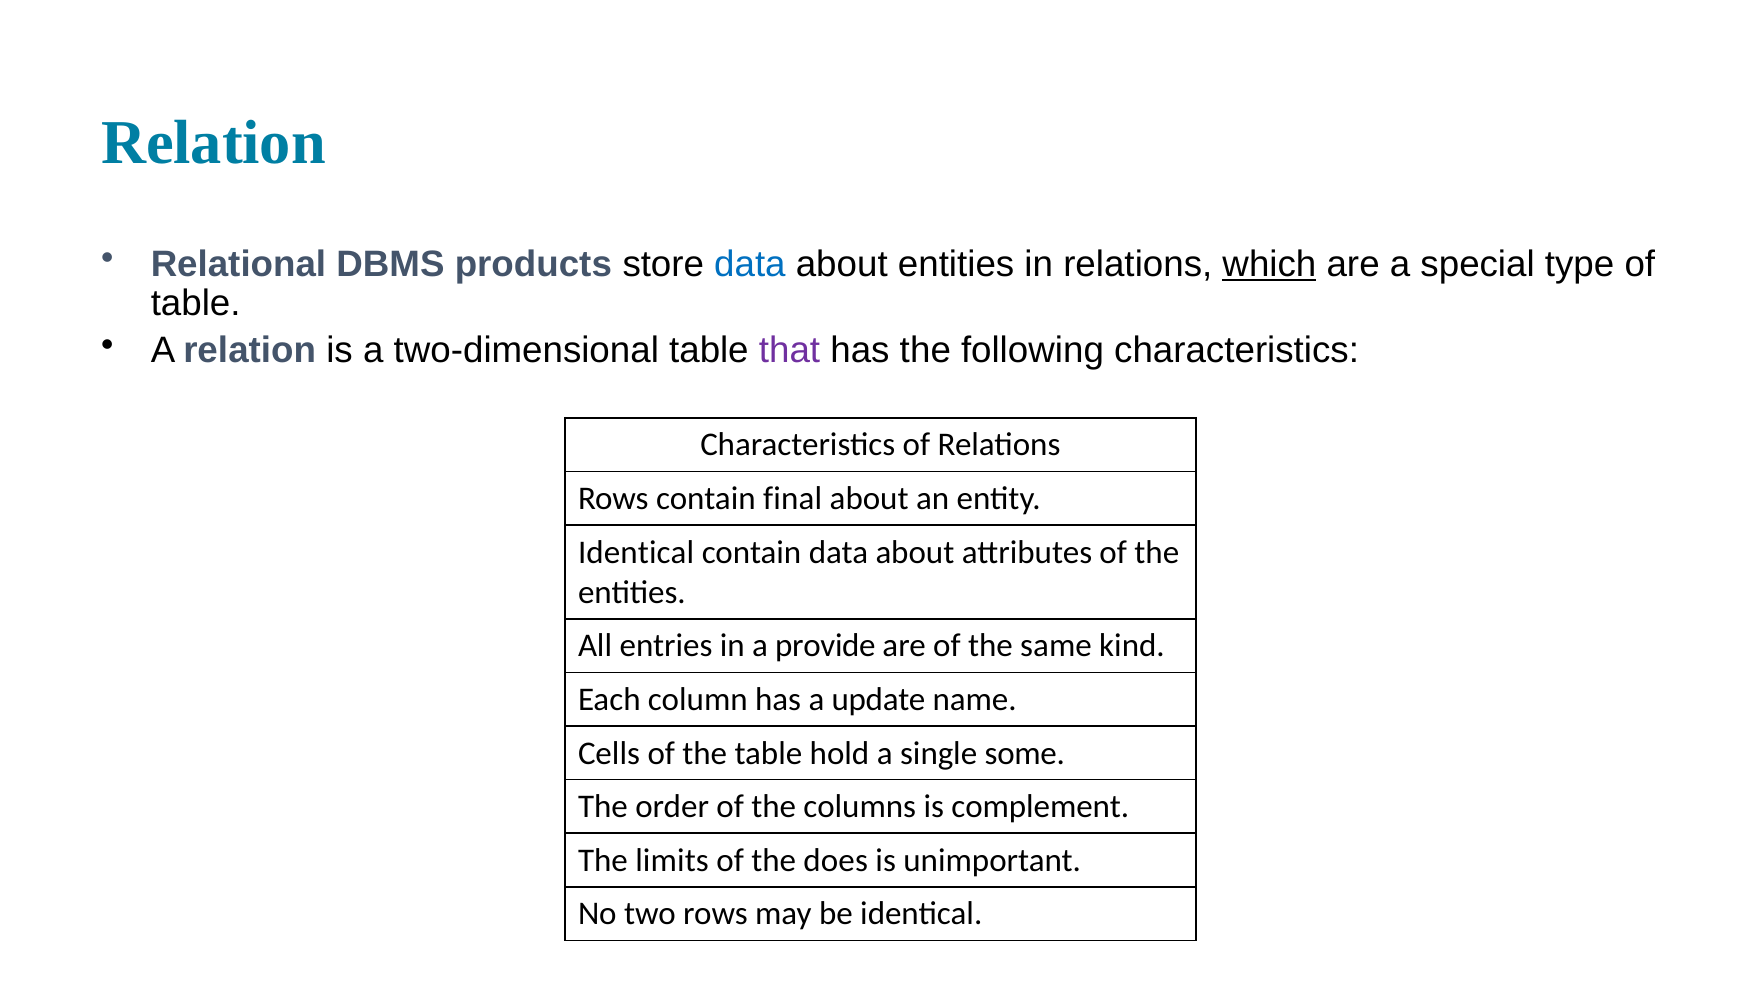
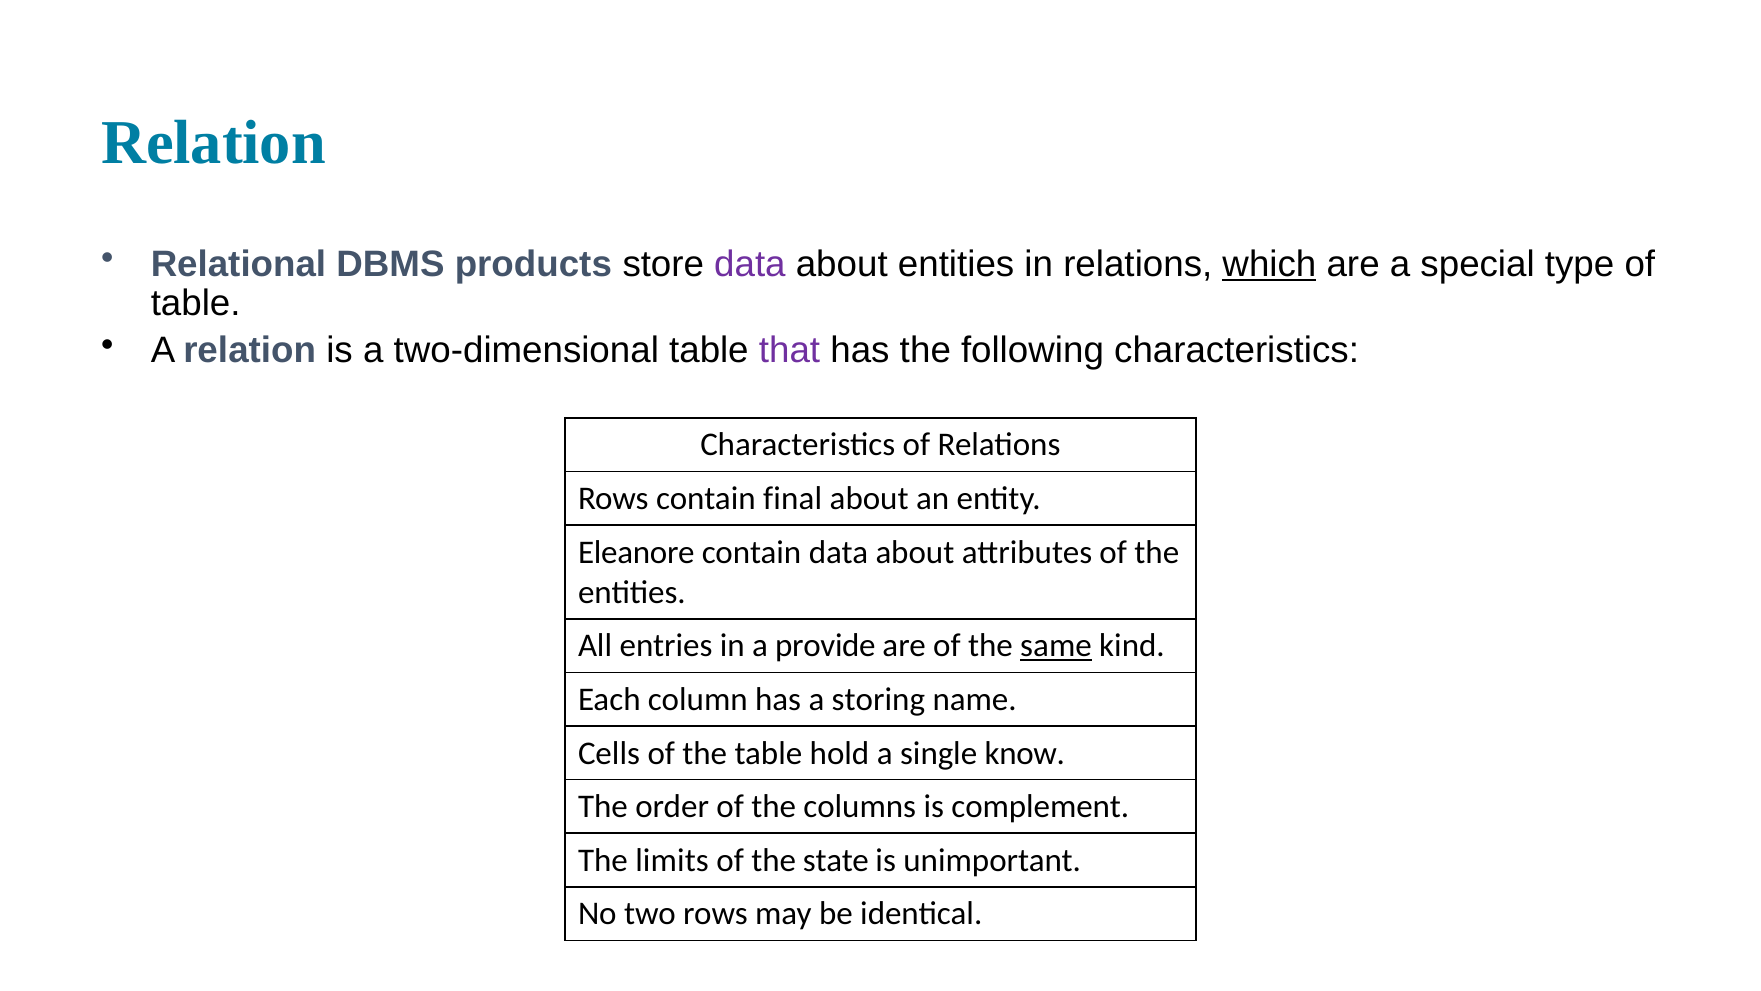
data at (750, 264) colour: blue -> purple
Identical at (636, 552): Identical -> Eleanore
same underline: none -> present
update: update -> storing
some: some -> know
does: does -> state
